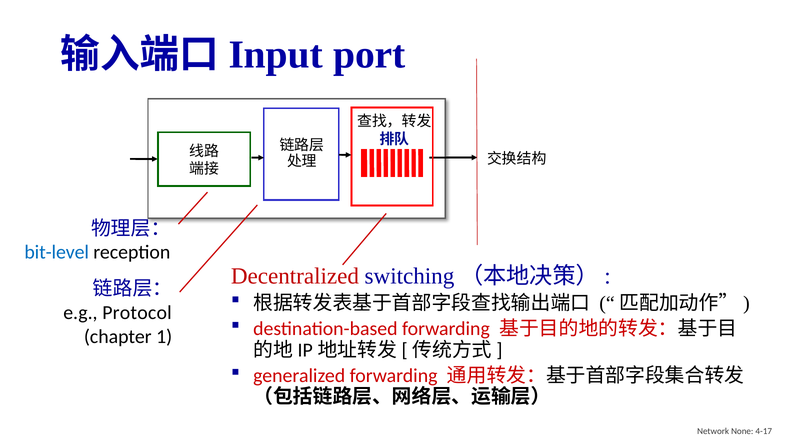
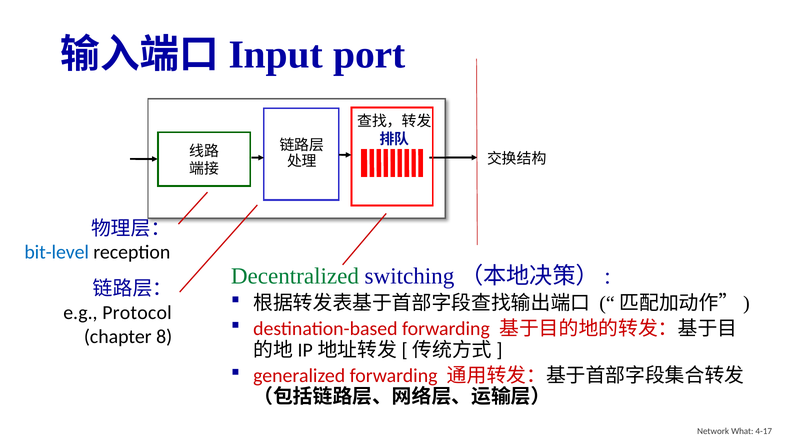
Decentralized colour: red -> green
1: 1 -> 8
None: None -> What
